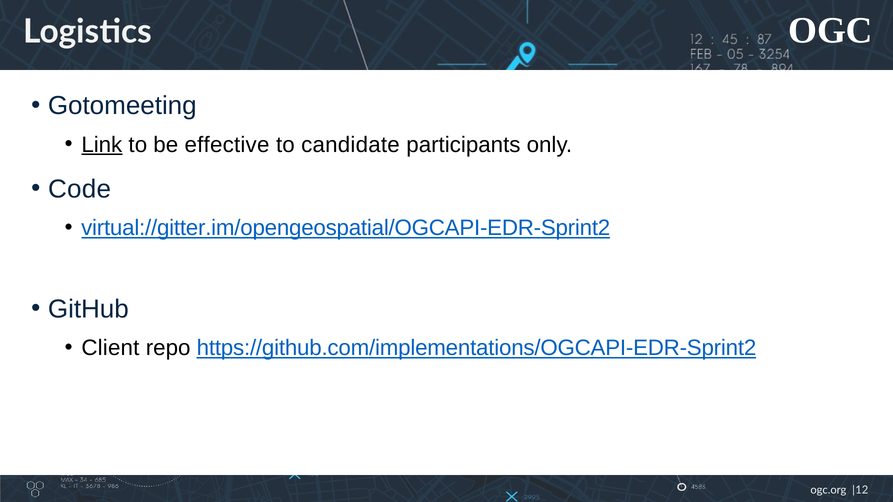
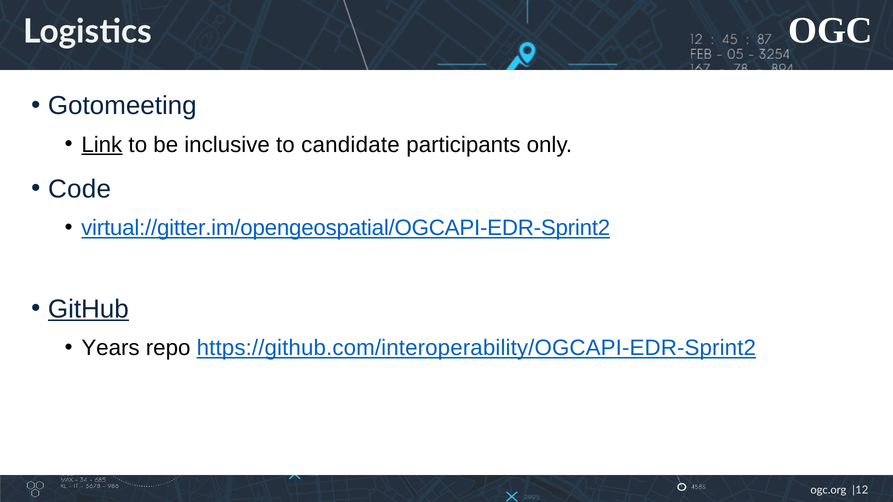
effective: effective -> inclusive
GitHub underline: none -> present
Client: Client -> Years
https://github.com/implementations/OGCAPI-EDR-Sprint2: https://github.com/implementations/OGCAPI-EDR-Sprint2 -> https://github.com/interoperability/OGCAPI-EDR-Sprint2
